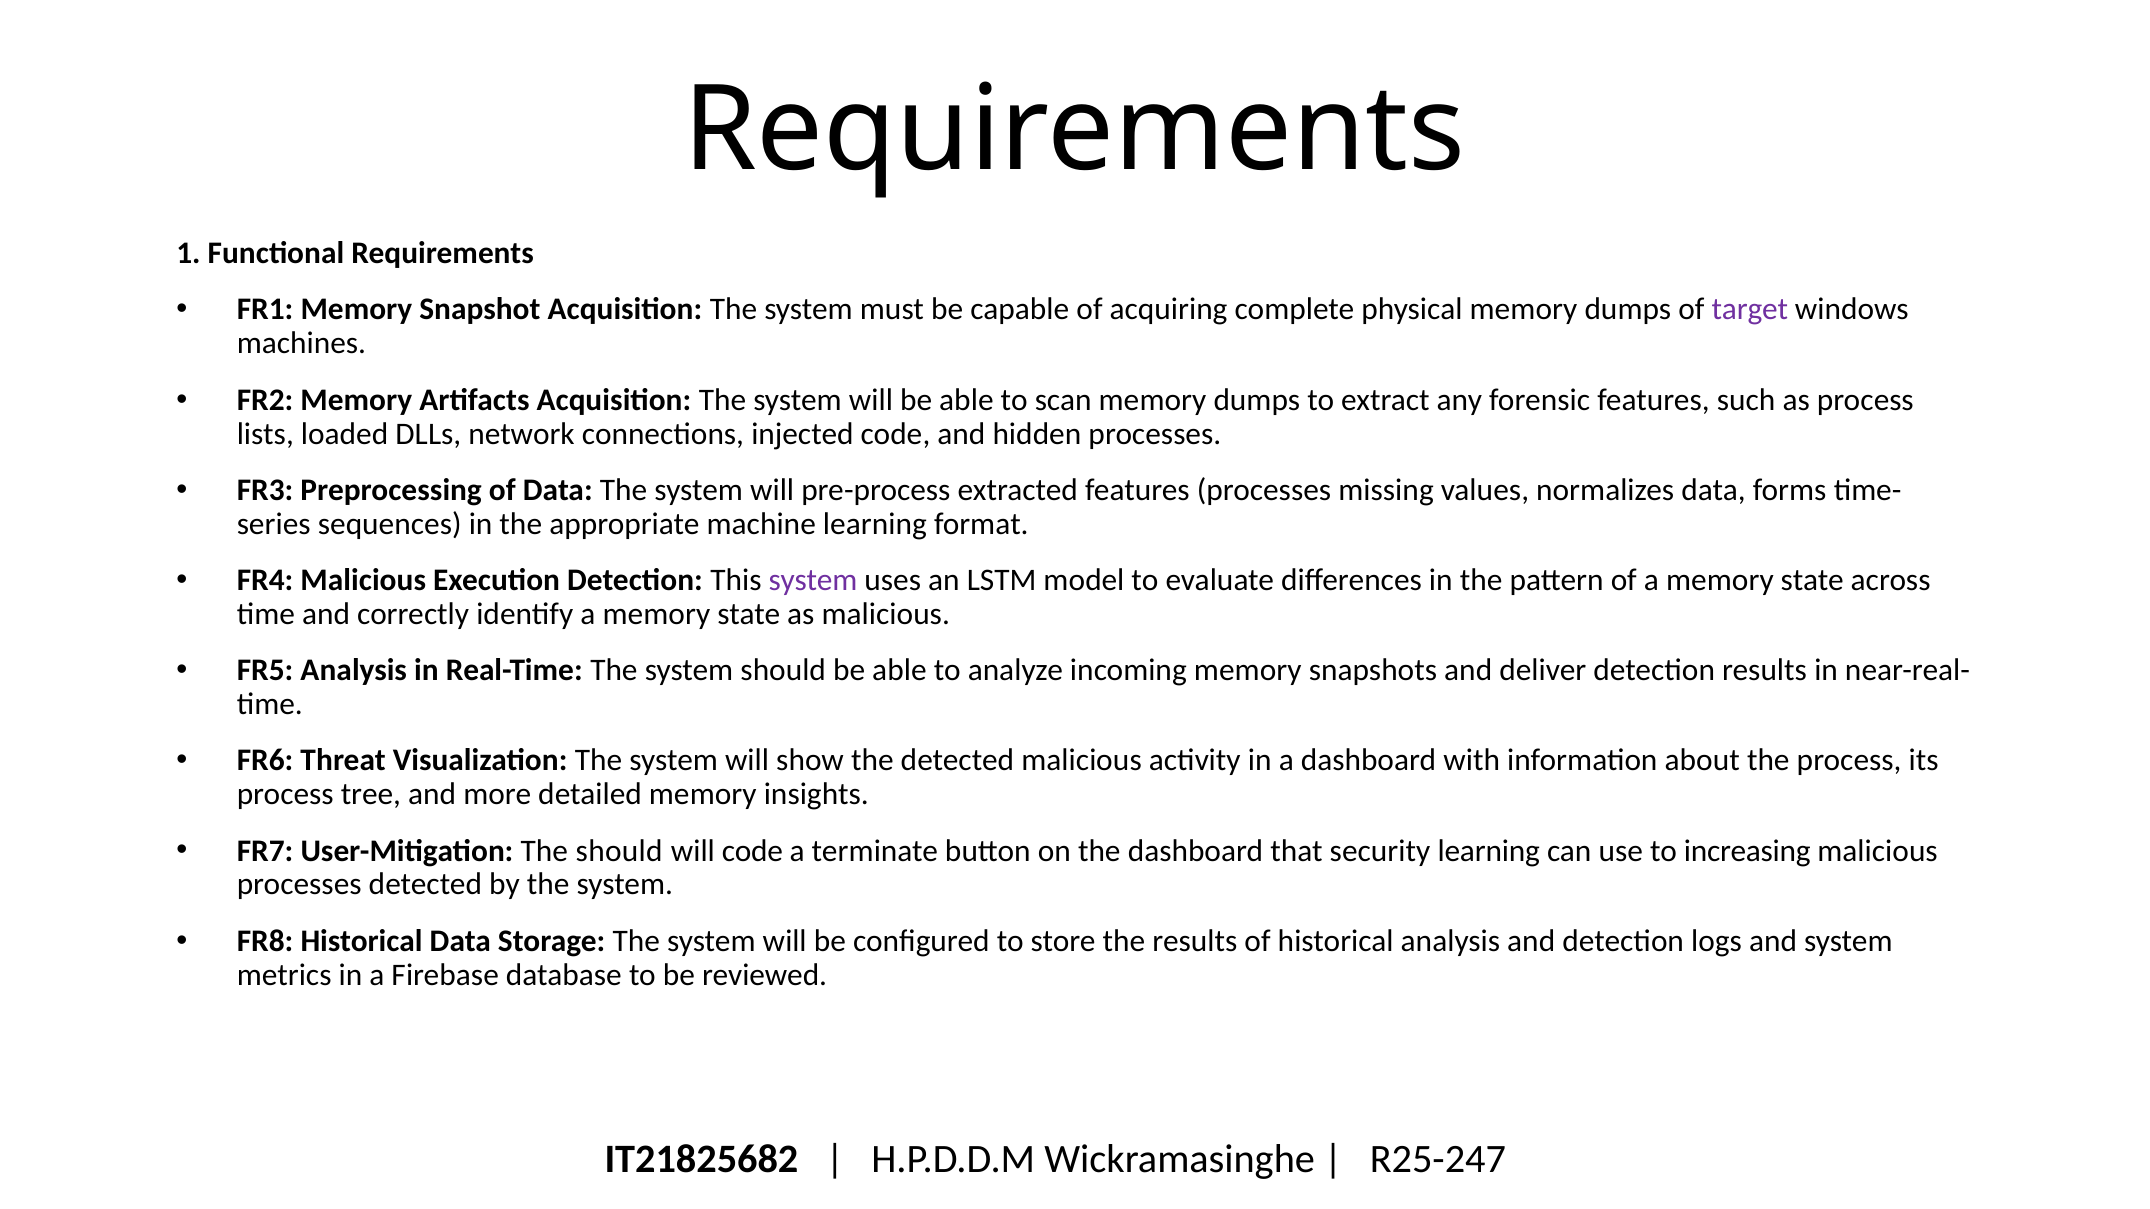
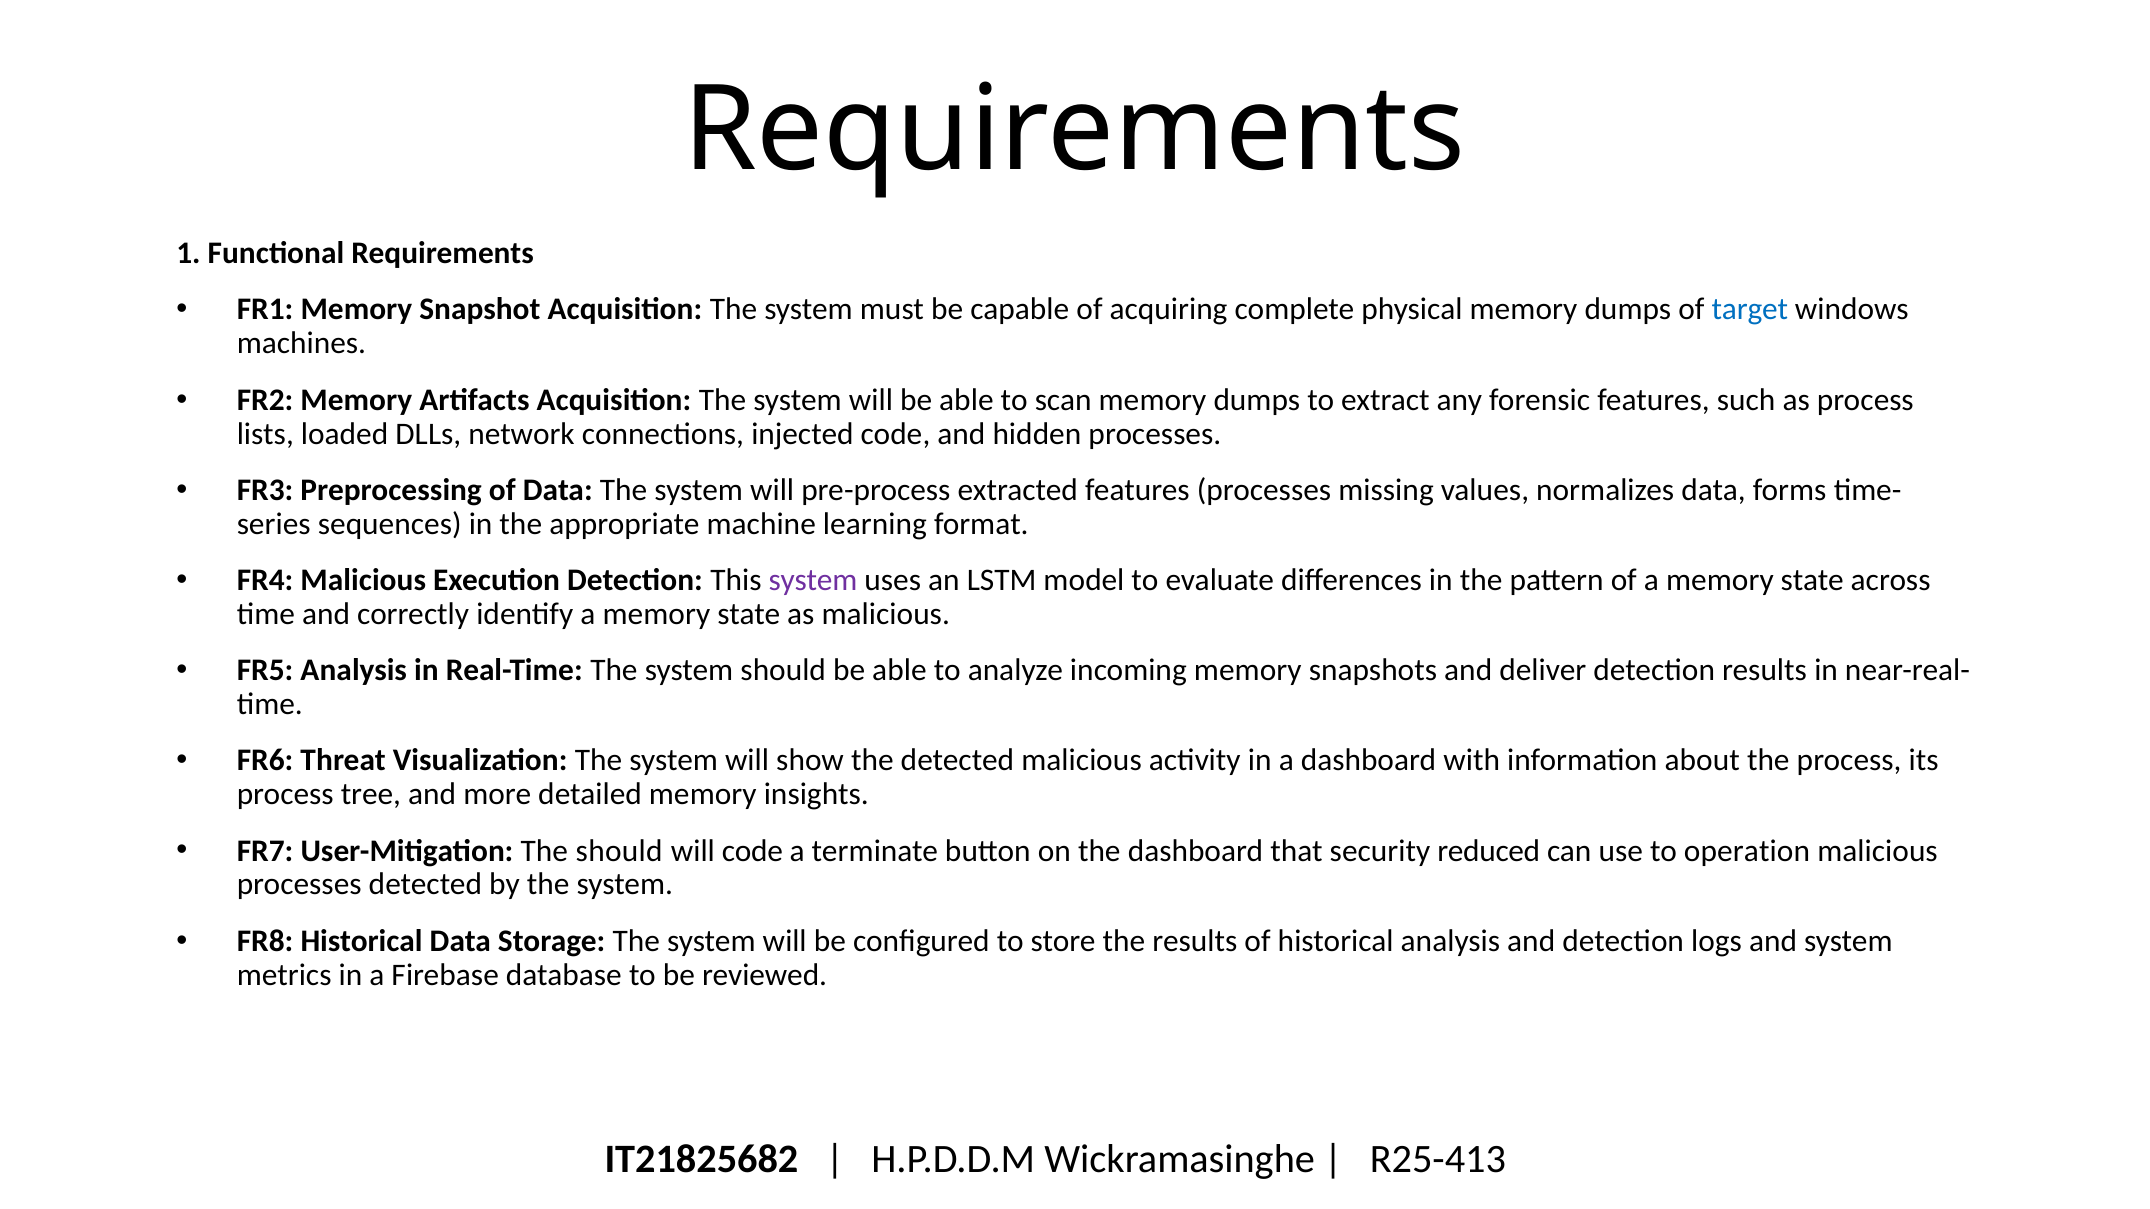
target colour: purple -> blue
security learning: learning -> reduced
increasing: increasing -> operation
R25-247: R25-247 -> R25-413
